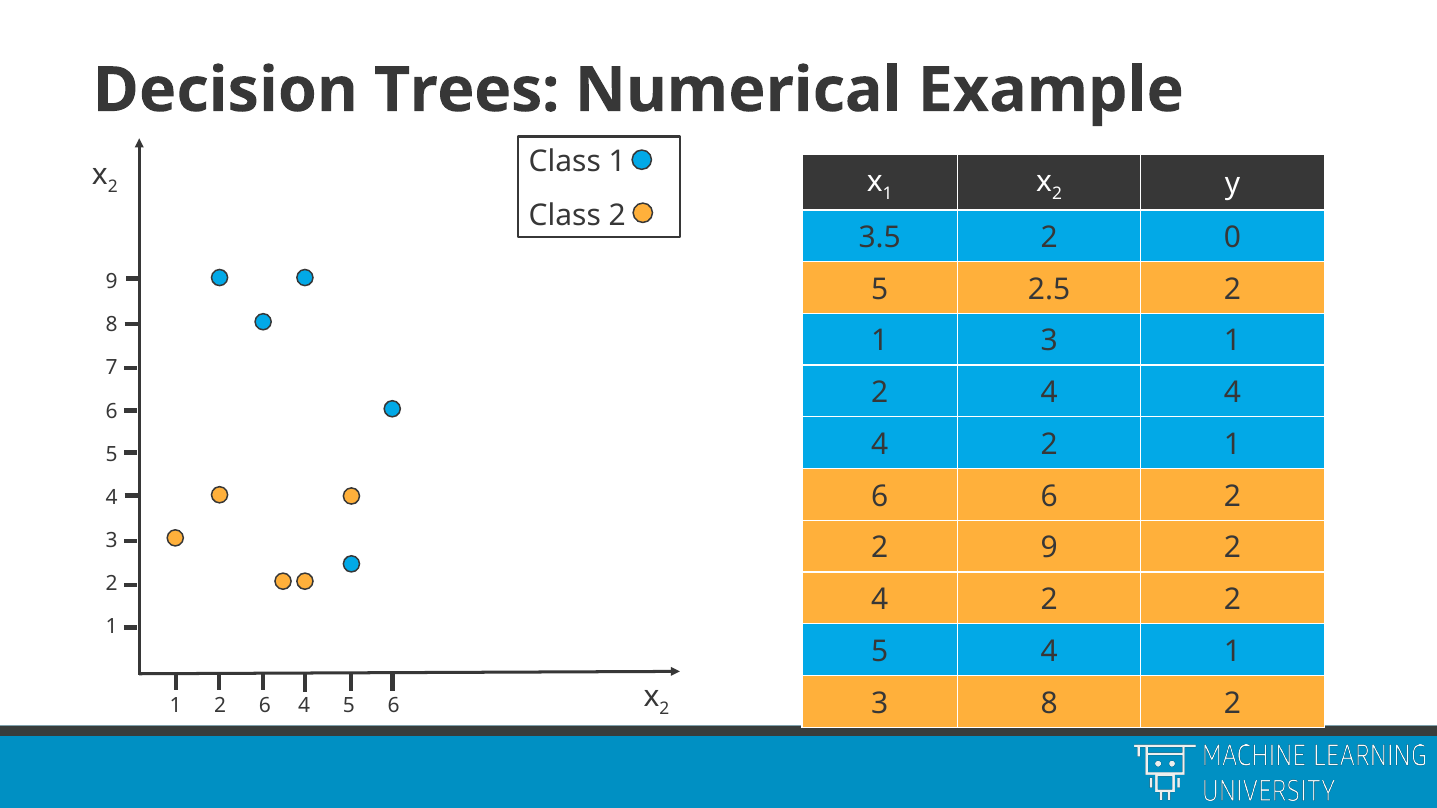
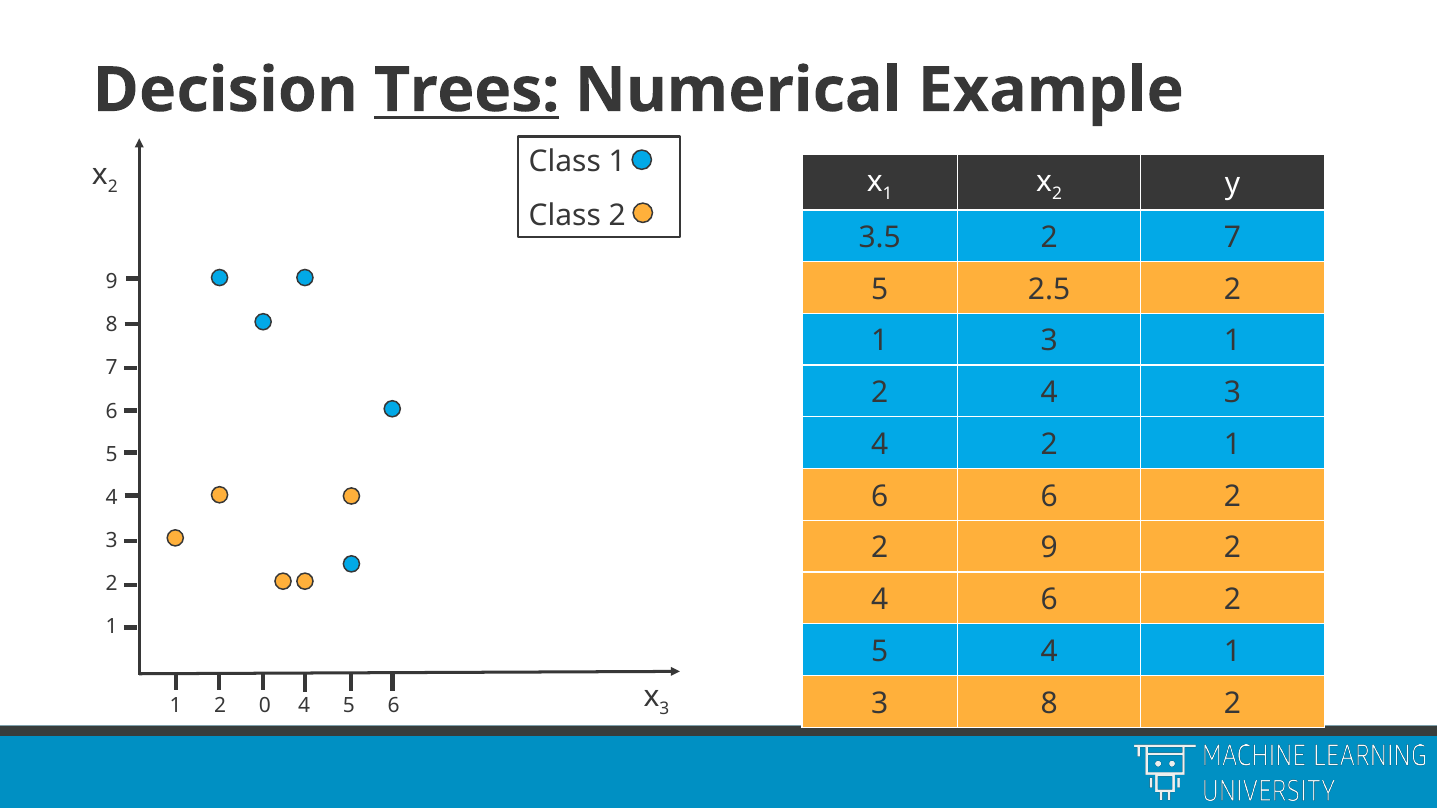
Trees underline: none -> present
2 0: 0 -> 7
2 4 4: 4 -> 3
2 at (1049, 600): 2 -> 6
2 6: 6 -> 0
2 at (664, 709): 2 -> 3
